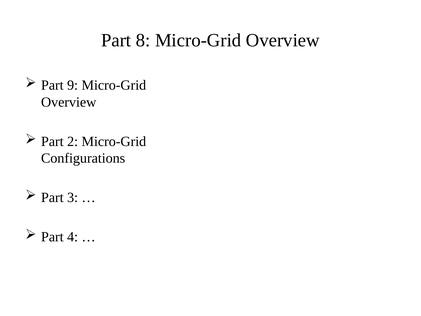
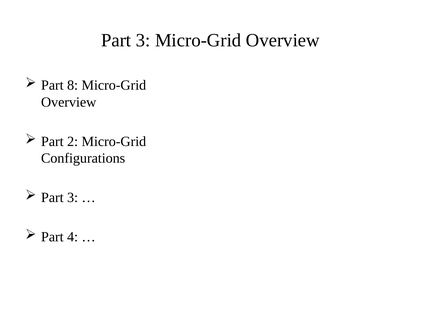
8 at (143, 40): 8 -> 3
9: 9 -> 8
